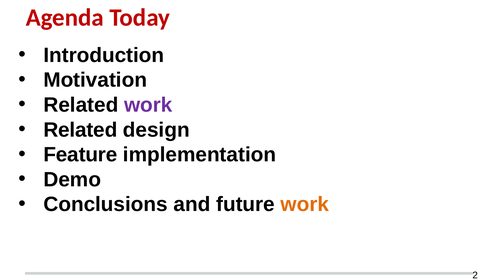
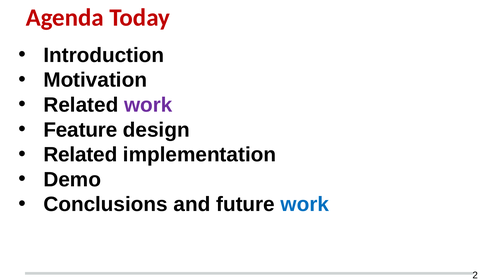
Related at (80, 130): Related -> Feature
Feature at (80, 155): Feature -> Related
work at (305, 205) colour: orange -> blue
